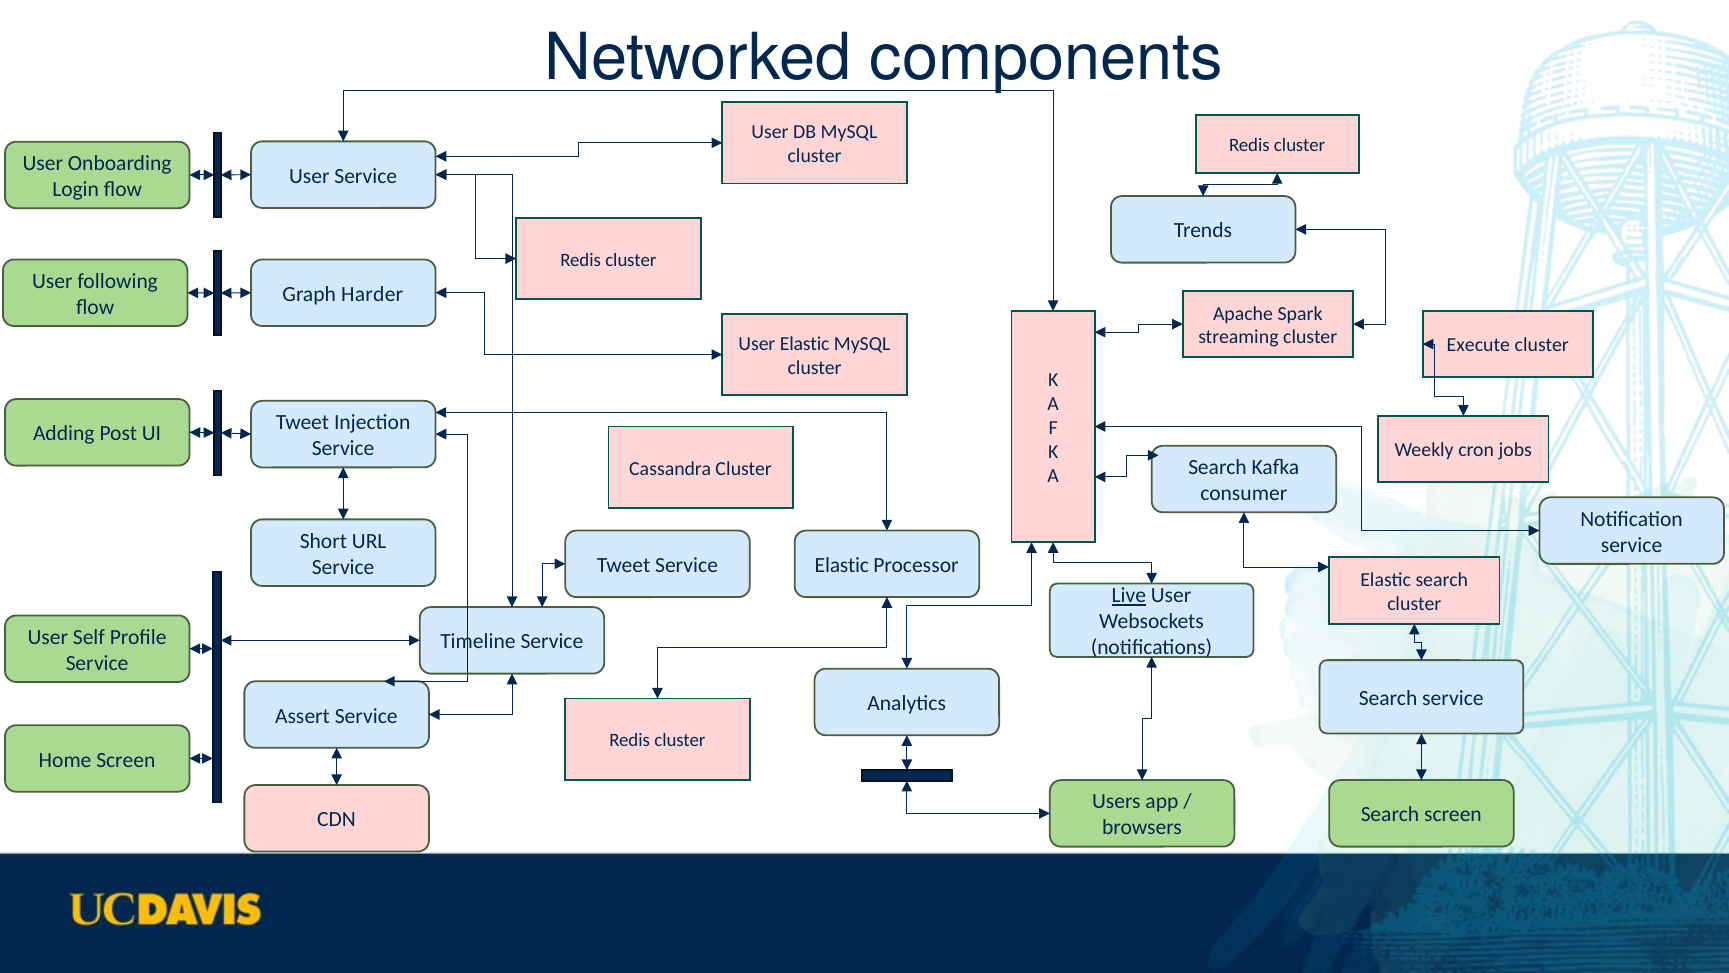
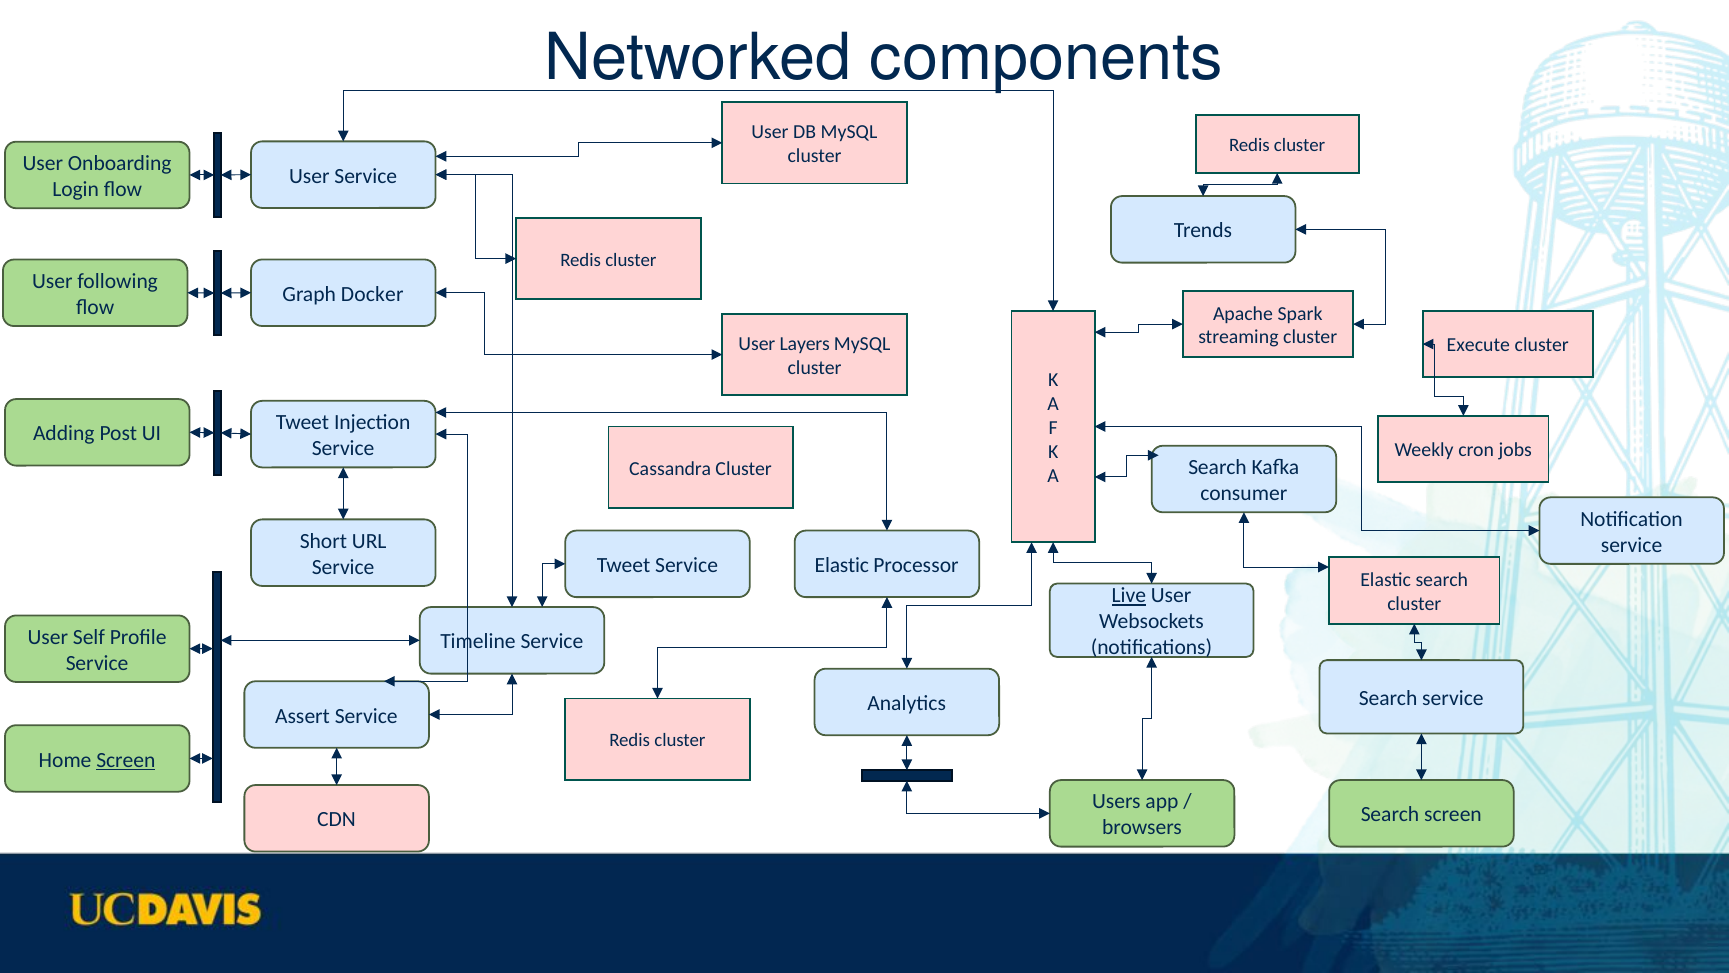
Harder: Harder -> Docker
User Elastic: Elastic -> Layers
Screen at (126, 760) underline: none -> present
